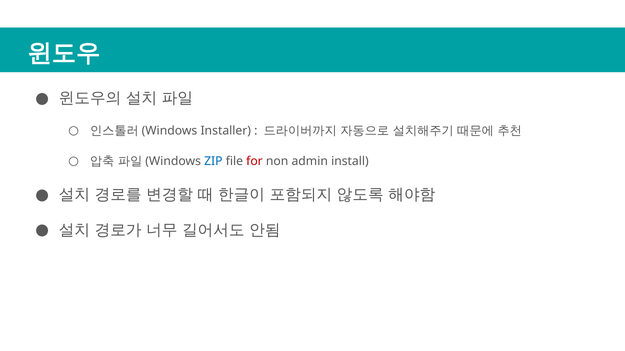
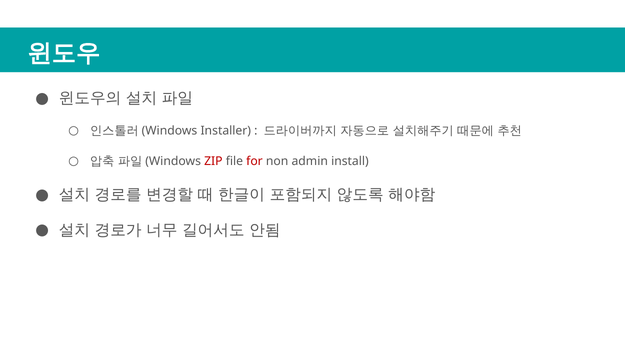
ZIP colour: blue -> red
